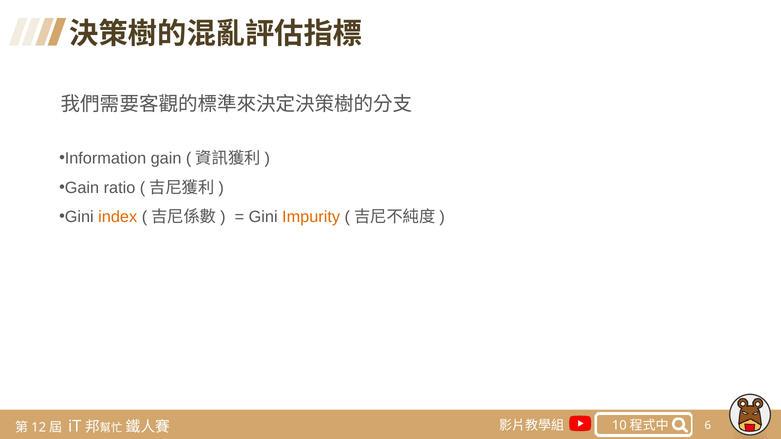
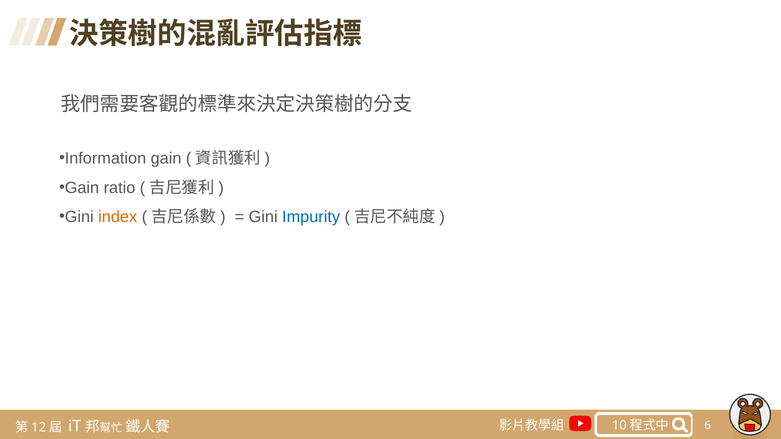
Impurity colour: orange -> blue
